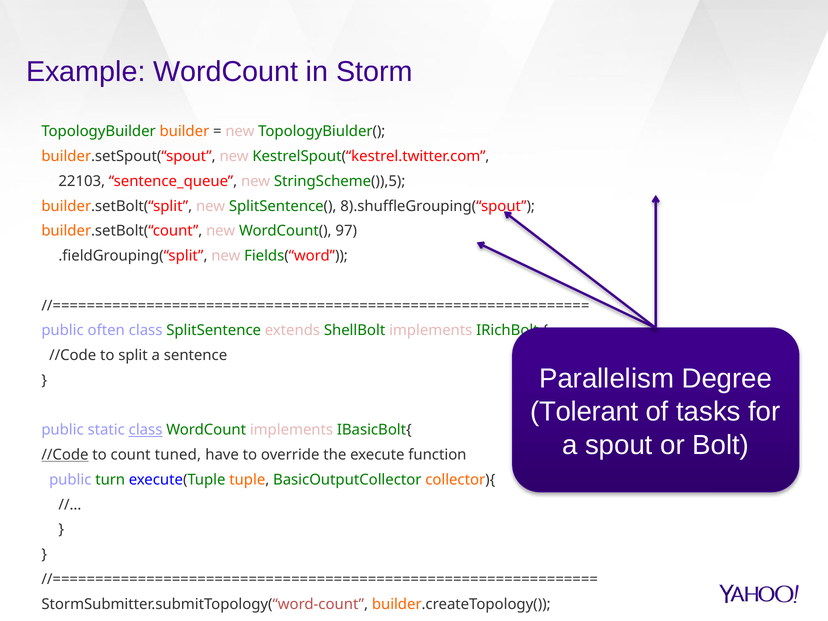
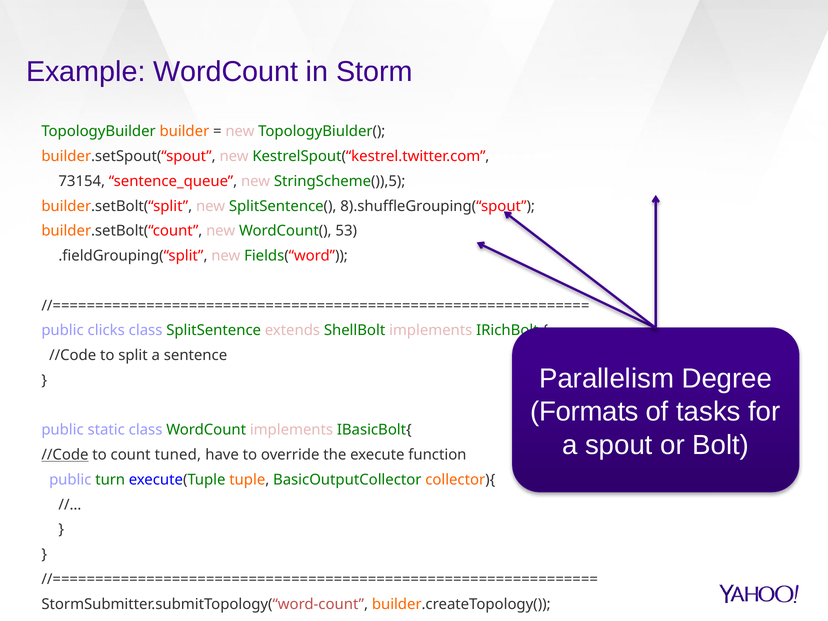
22103: 22103 -> 73154
97: 97 -> 53
often: often -> clicks
Tolerant: Tolerant -> Formats
class at (146, 430) underline: present -> none
